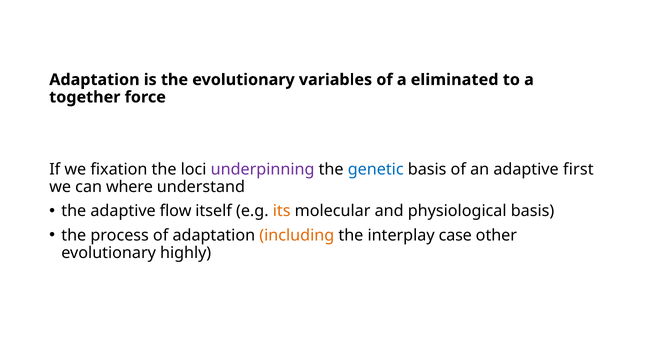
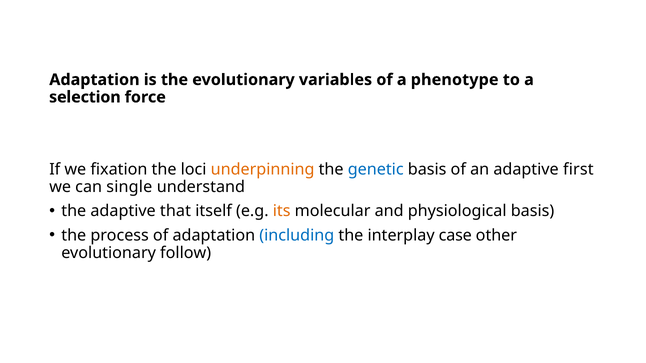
eliminated: eliminated -> phenotype
together: together -> selection
underpinning colour: purple -> orange
where: where -> single
flow: flow -> that
including colour: orange -> blue
highly: highly -> follow
